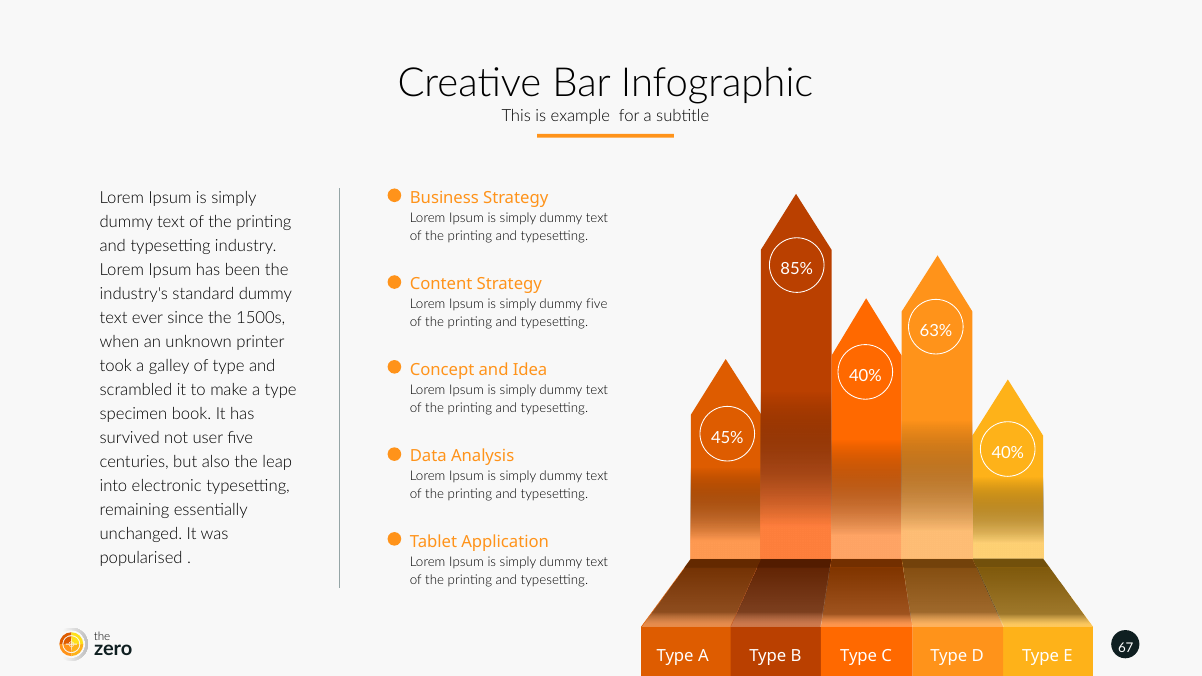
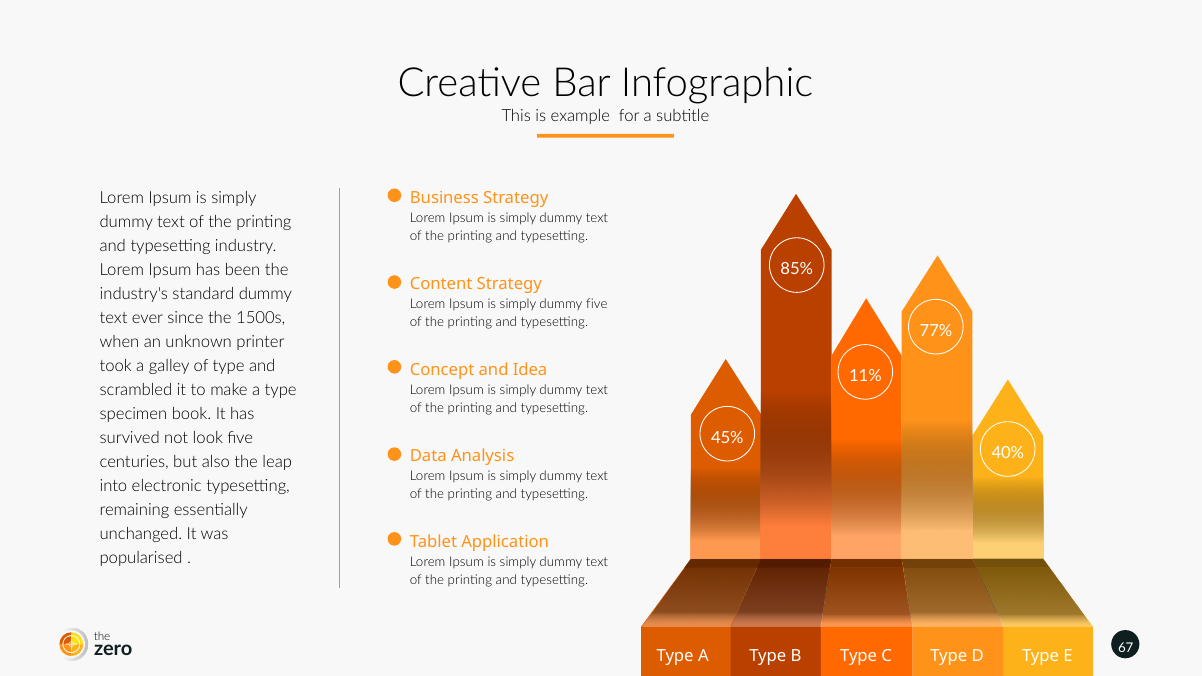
63%: 63% -> 77%
40% at (865, 376): 40% -> 11%
user: user -> look
